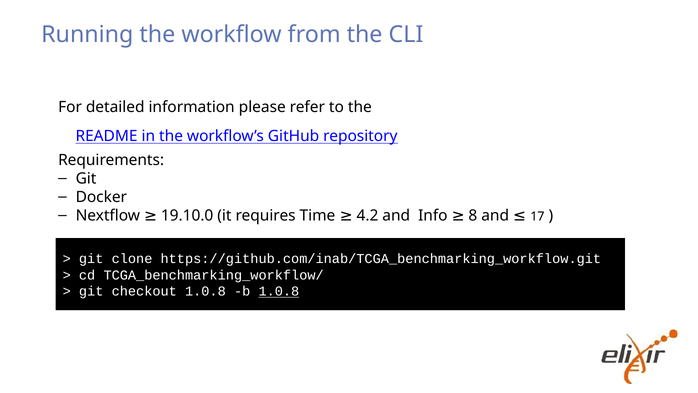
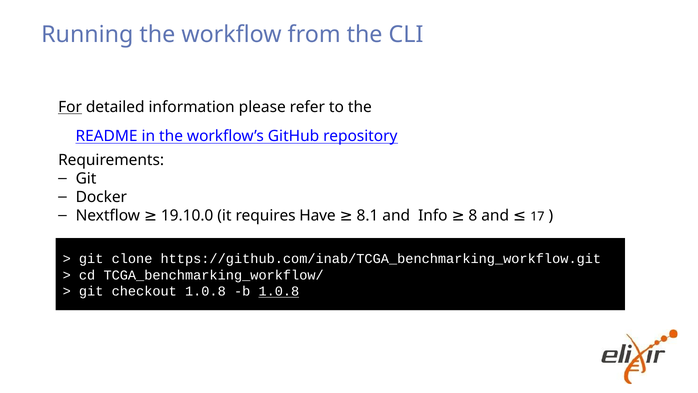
For underline: none -> present
Time: Time -> Have
4.2: 4.2 -> 8.1
